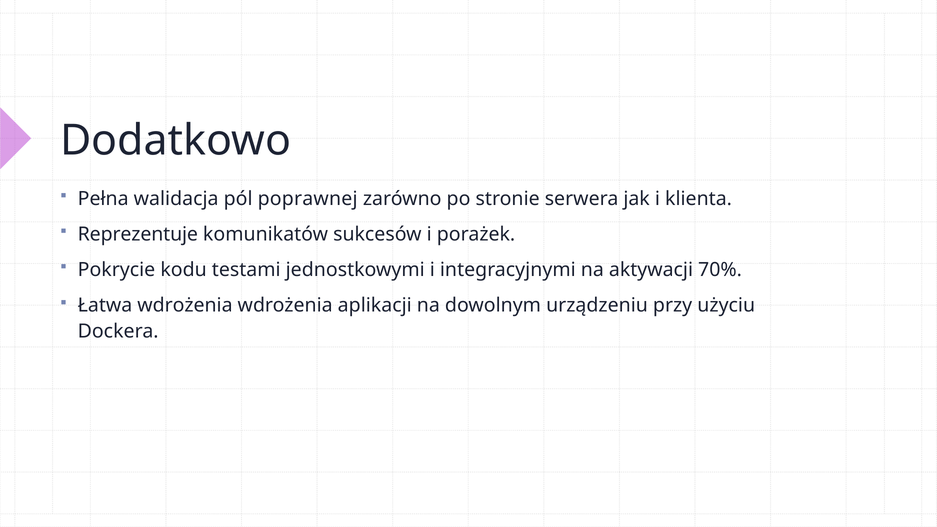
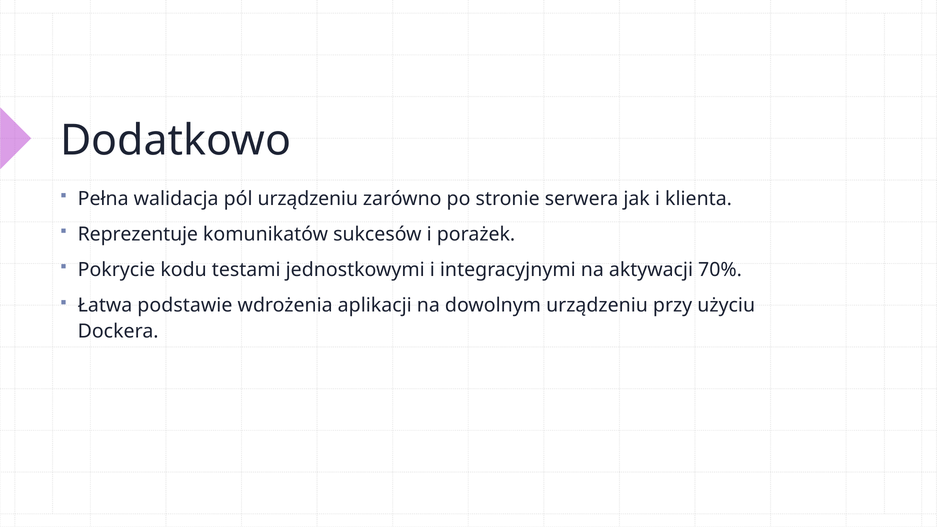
pól poprawnej: poprawnej -> urządzeniu
Łatwa wdrożenia: wdrożenia -> podstawie
